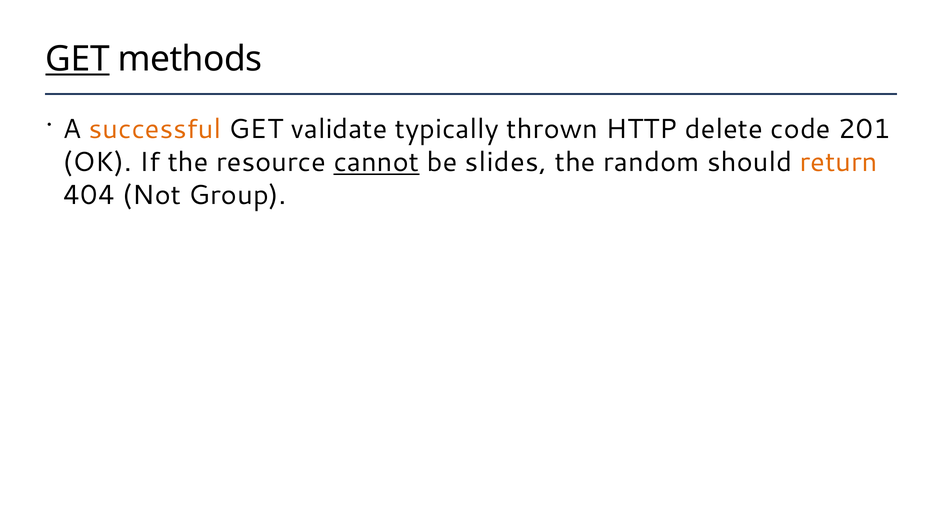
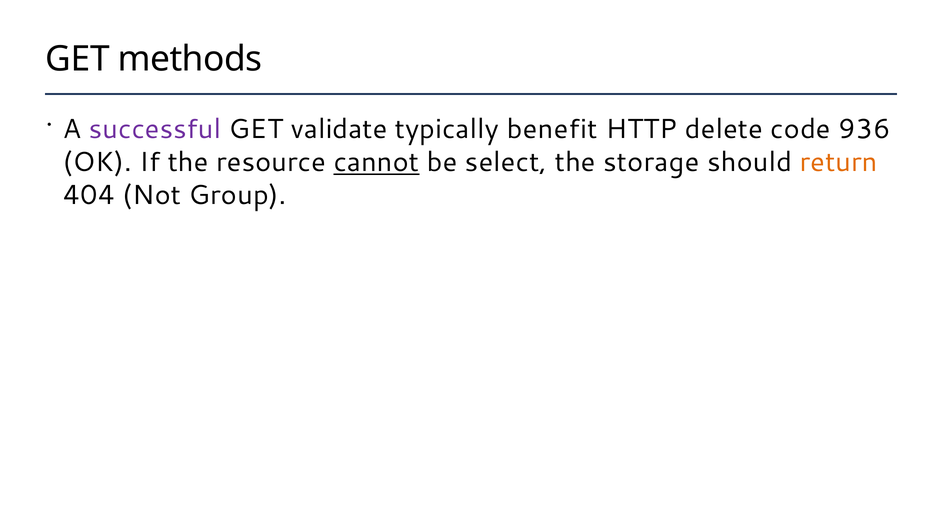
GET at (78, 59) underline: present -> none
successful colour: orange -> purple
thrown: thrown -> benefit
201: 201 -> 936
slides: slides -> select
random: random -> storage
